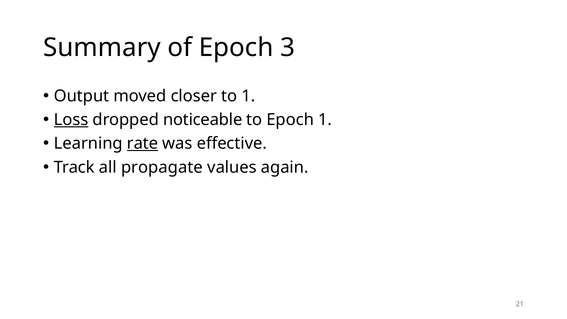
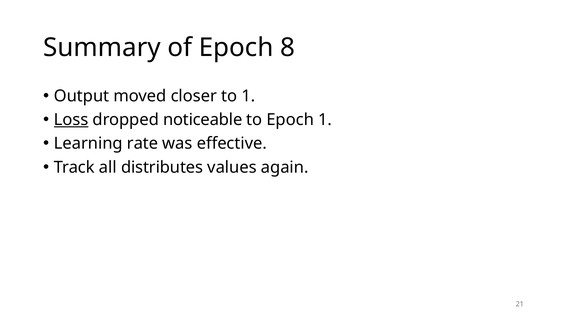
3: 3 -> 8
rate underline: present -> none
propagate: propagate -> distributes
